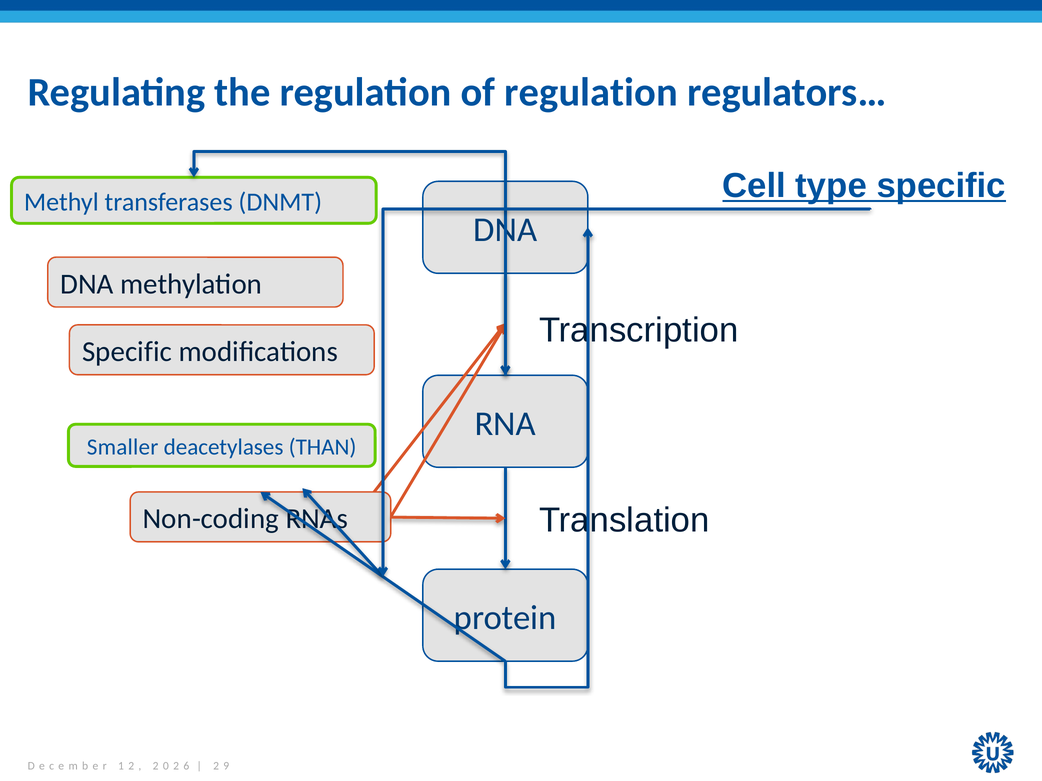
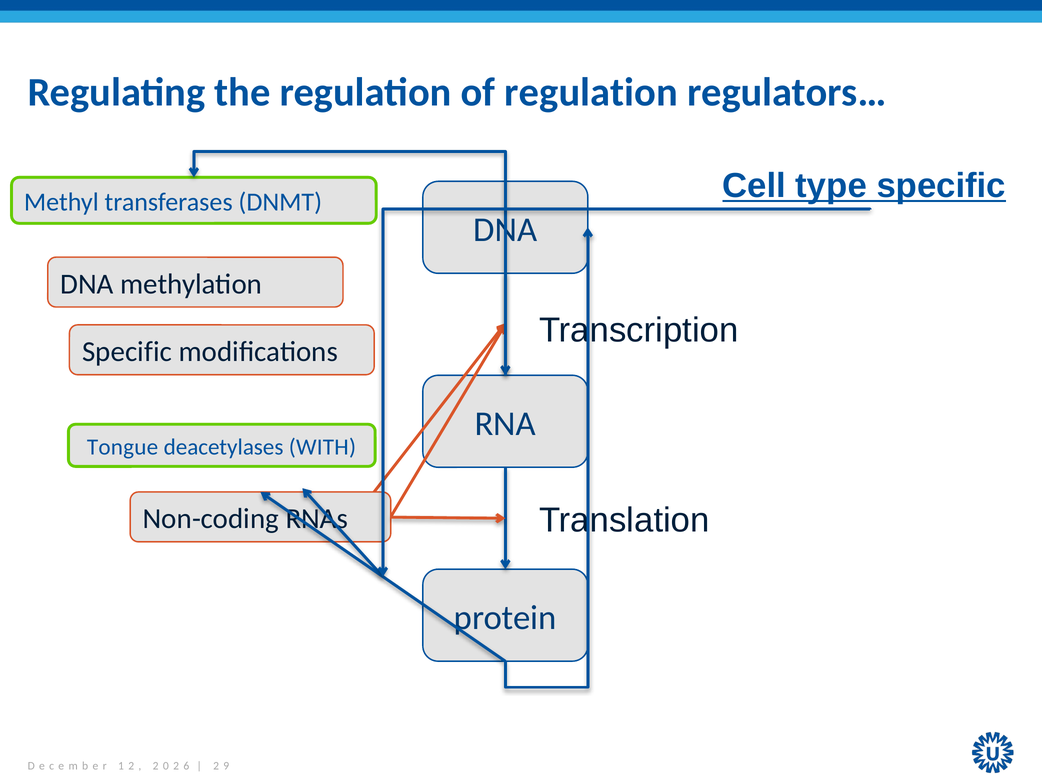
Smaller: Smaller -> Tongue
THAN: THAN -> WITH
